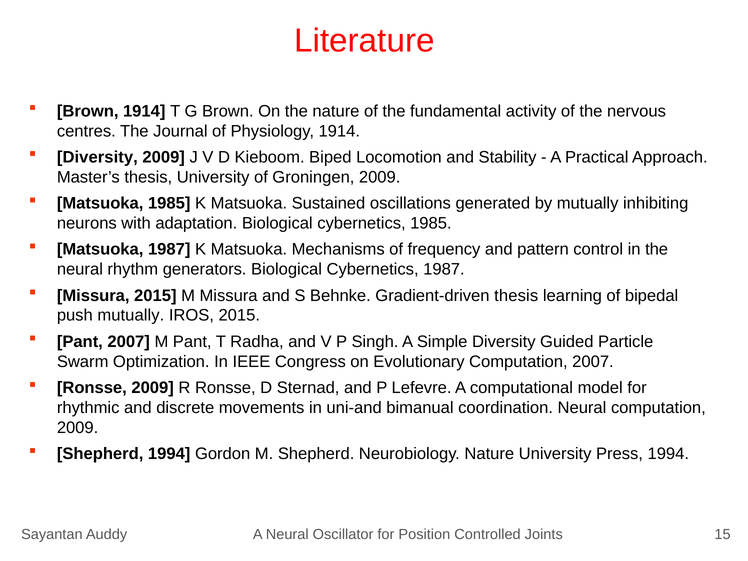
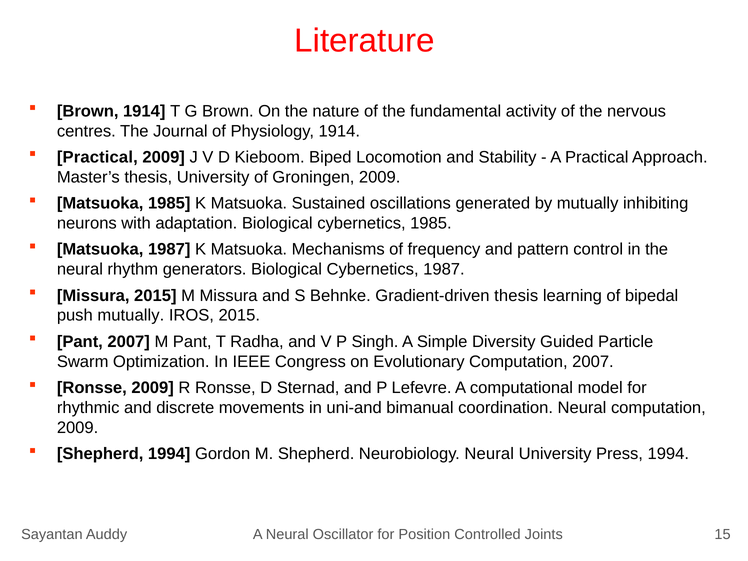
Diversity at (97, 157): Diversity -> Practical
Neurobiology Nature: Nature -> Neural
